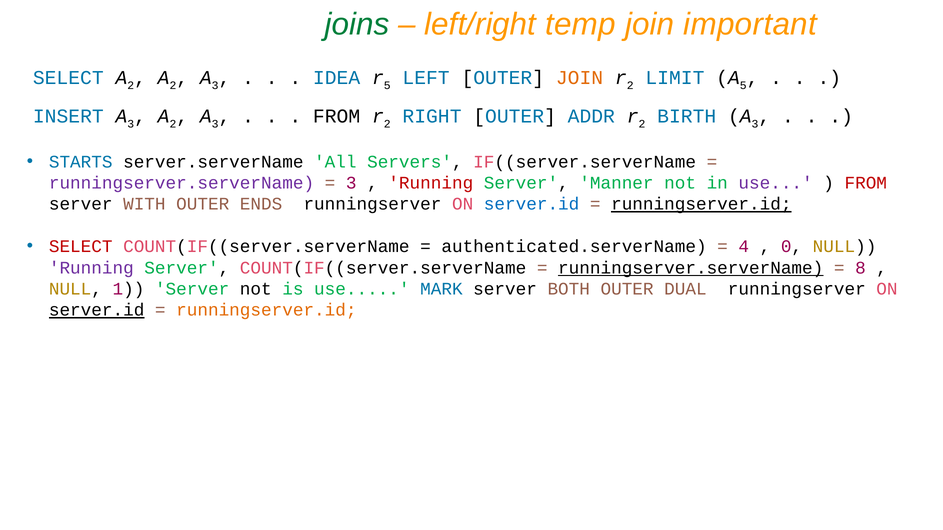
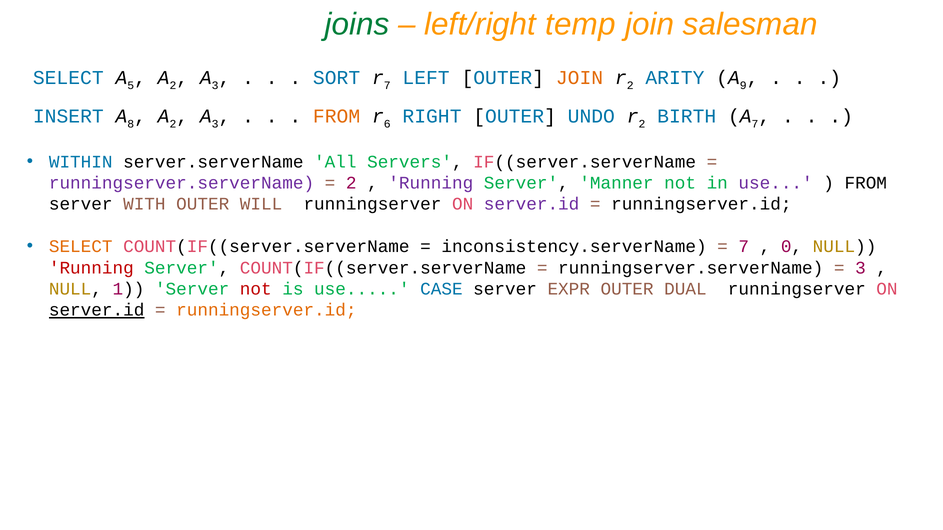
important: important -> salesman
2 at (131, 85): 2 -> 5
IDEA: IDEA -> SORT
5 at (387, 85): 5 -> 7
LIMIT: LIMIT -> ARITY
5 at (743, 85): 5 -> 9
3 at (131, 124): 3 -> 8
FROM at (337, 116) colour: black -> orange
2 at (387, 124): 2 -> 6
ADDR: ADDR -> UNDO
3 at (755, 124): 3 -> 7
STARTS: STARTS -> WITHIN
3 at (351, 183): 3 -> 2
Running at (431, 183) colour: red -> purple
FROM at (866, 183) colour: red -> black
ENDS: ENDS -> WILL
server.id at (532, 204) colour: blue -> purple
runningserver.id at (701, 204) underline: present -> none
SELECT at (81, 247) colour: red -> orange
authenticated.serverName: authenticated.serverName -> inconsistency.serverName
4 at (744, 247): 4 -> 7
Running at (91, 268) colour: purple -> red
runningserver.serverName at (691, 268) underline: present -> none
8 at (860, 268): 8 -> 3
not at (256, 289) colour: black -> red
MARK: MARK -> CASE
BOTH: BOTH -> EXPR
